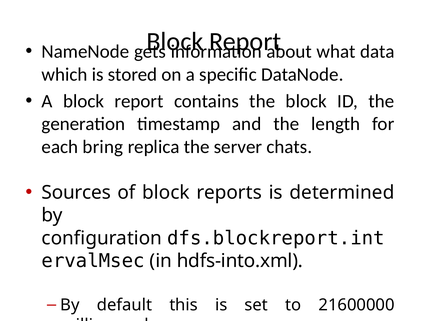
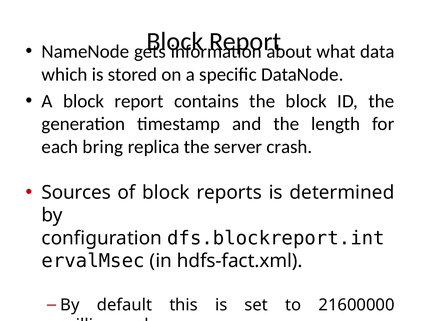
chats: chats -> crash
hdfs-into.xml: hdfs-into.xml -> hdfs-fact.xml
